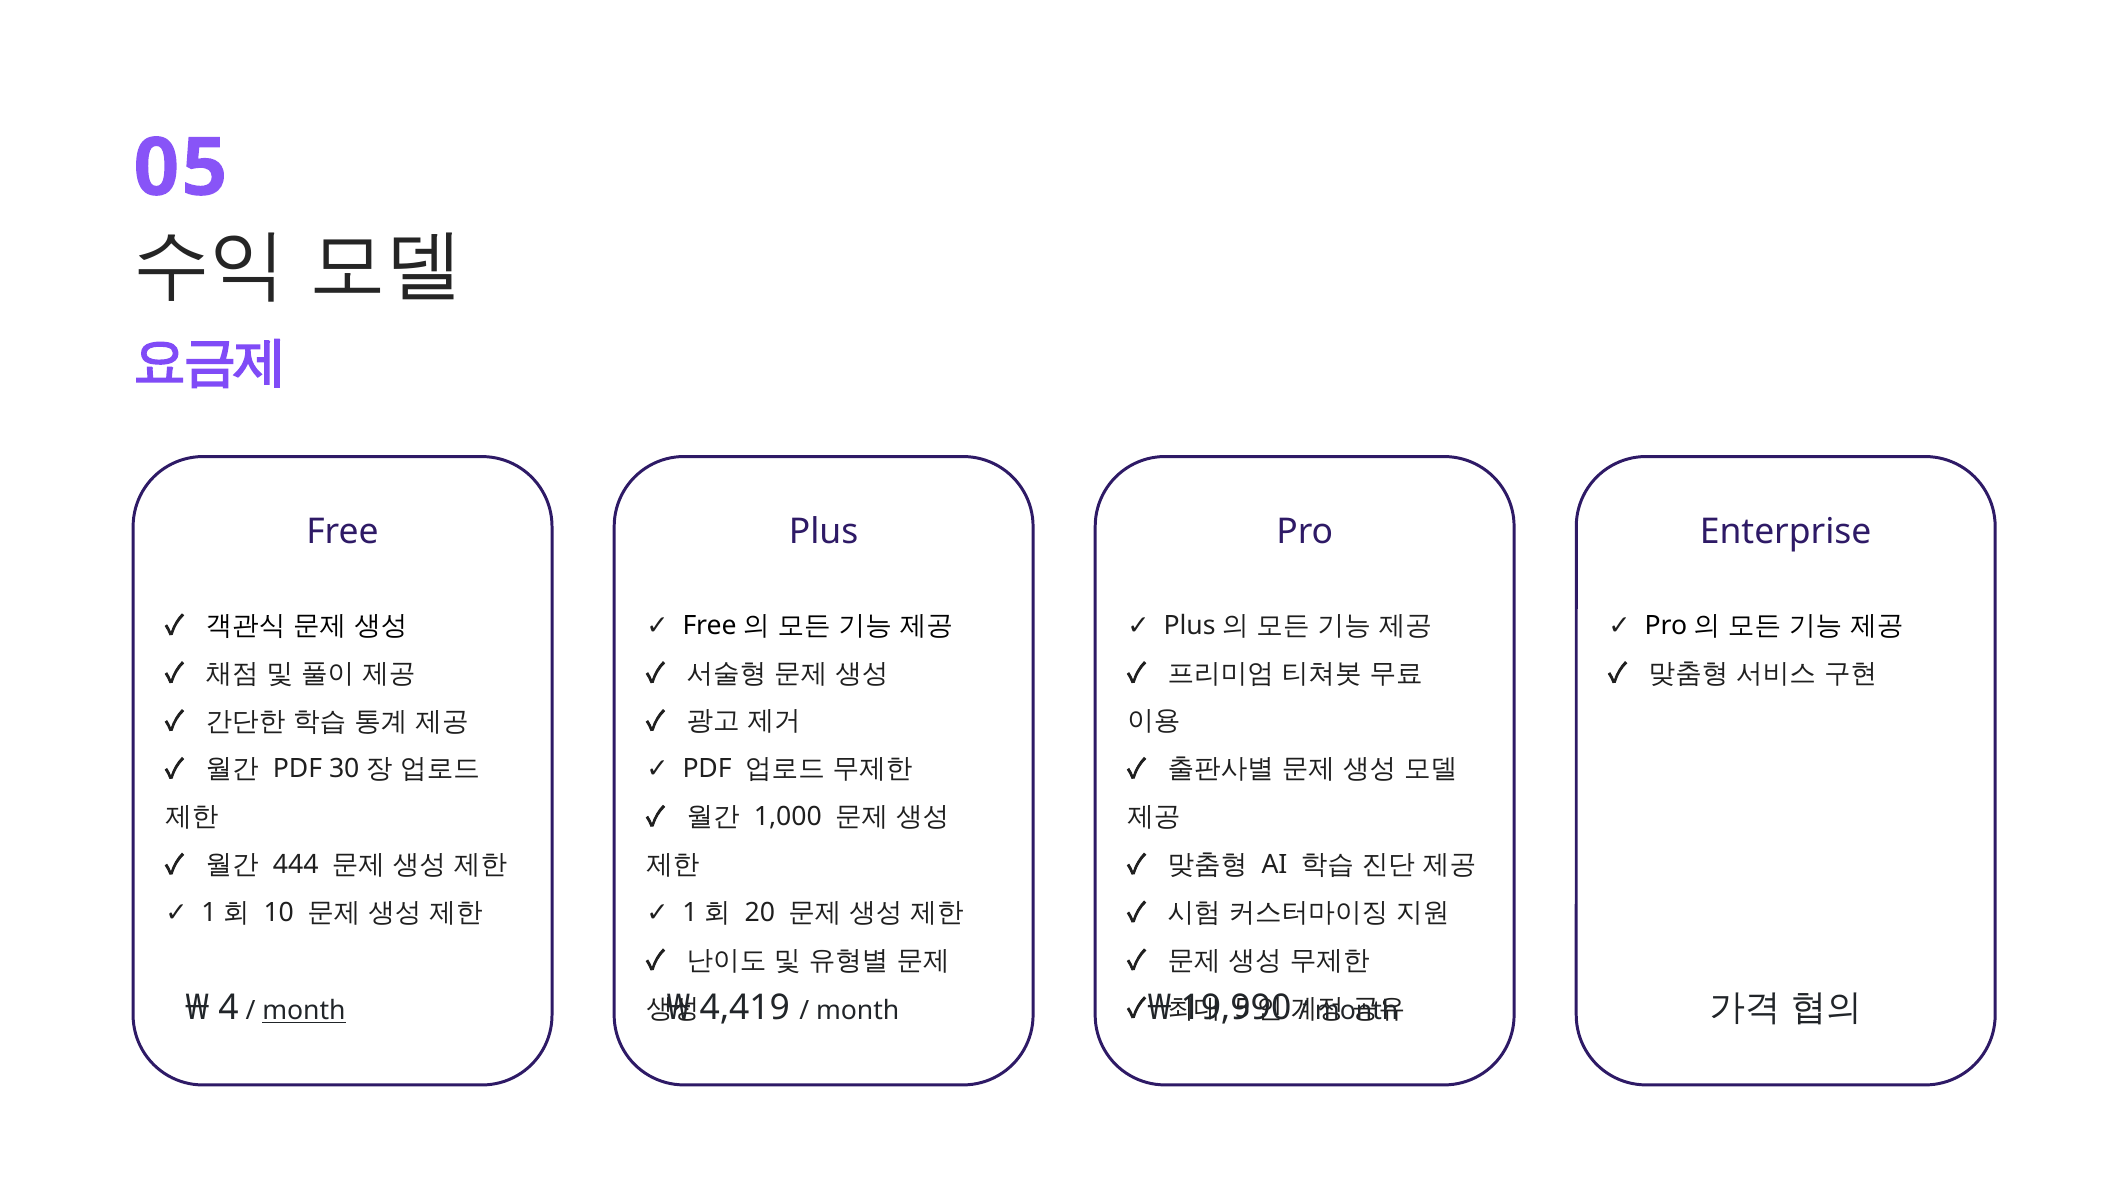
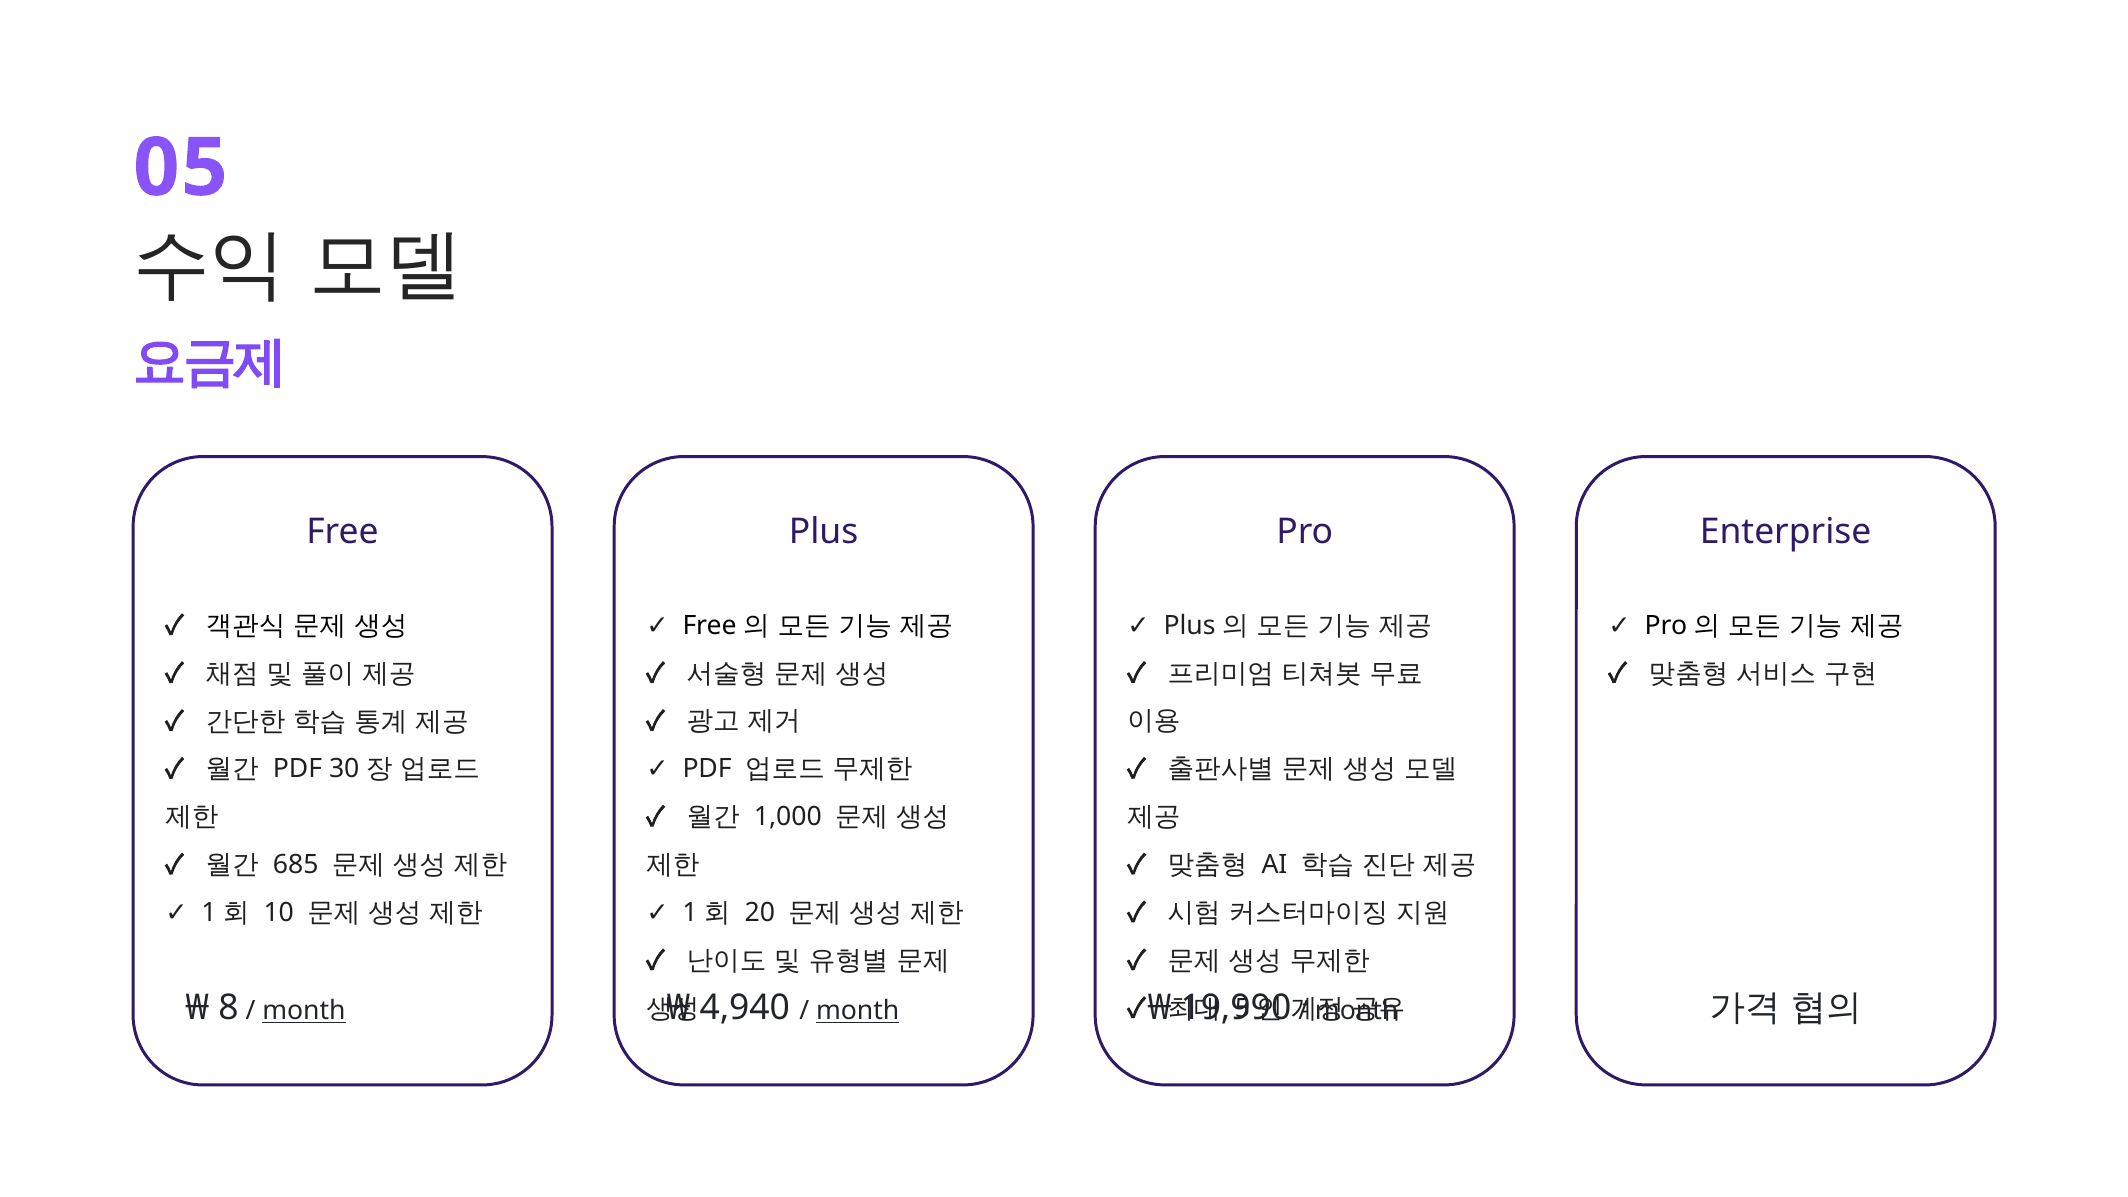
444: 444 -> 685
4,419: 4,419 -> 4,940
month at (858, 1011) underline: none -> present
4: 4 -> 8
